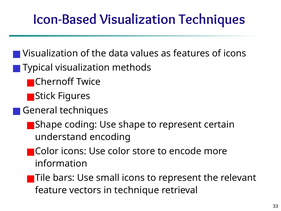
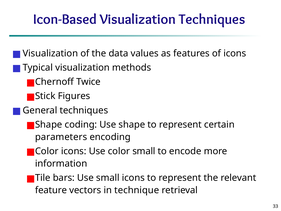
understand: understand -> parameters
color store: store -> small
